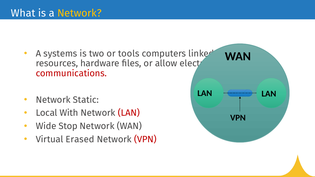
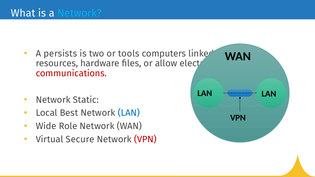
Network at (79, 13) colour: yellow -> light blue
systems: systems -> persists
With: With -> Best
LAN at (129, 113) colour: red -> blue
Stop: Stop -> Role
Erased: Erased -> Secure
